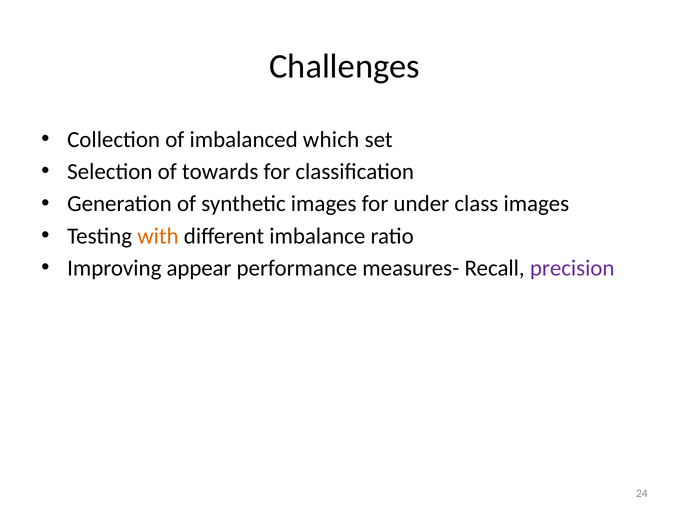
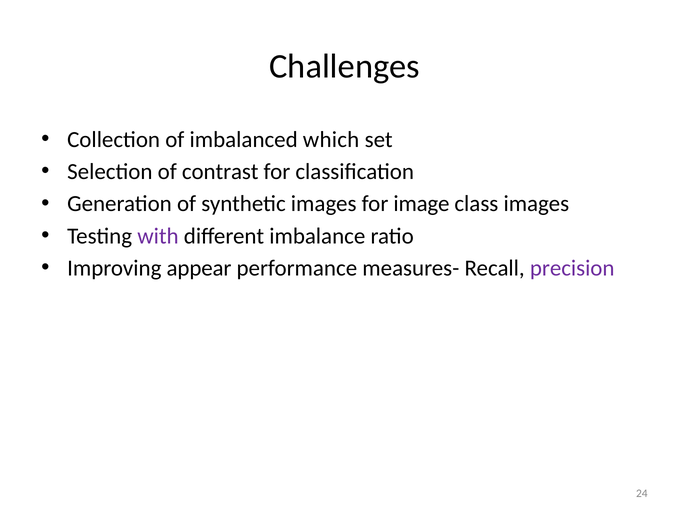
towards: towards -> contrast
under: under -> image
with colour: orange -> purple
